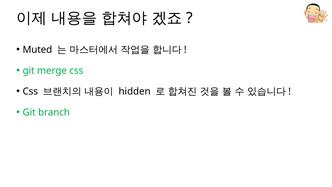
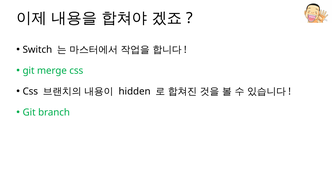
Muted: Muted -> Switch
